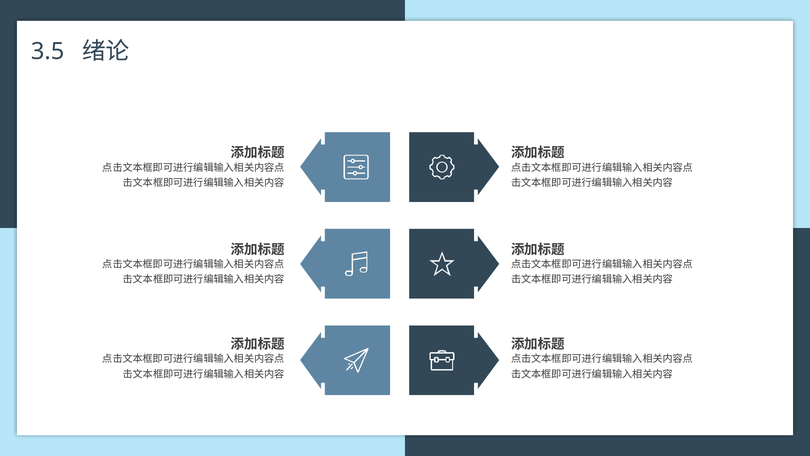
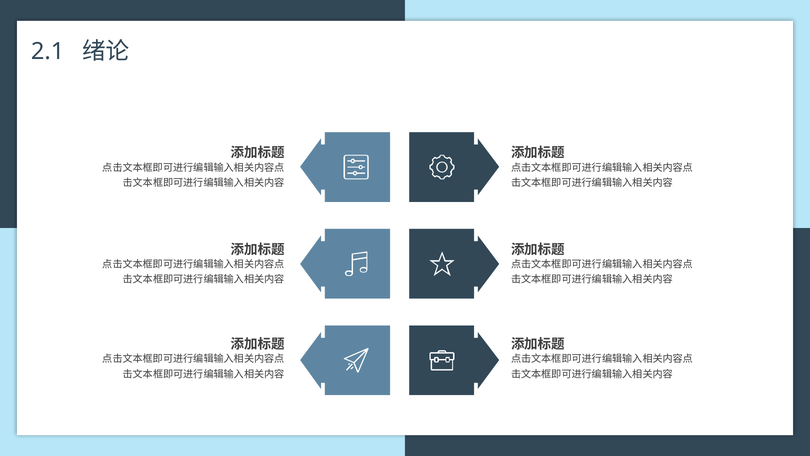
3.5: 3.5 -> 2.1
